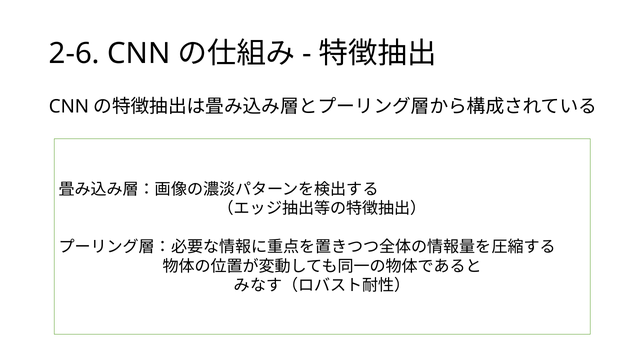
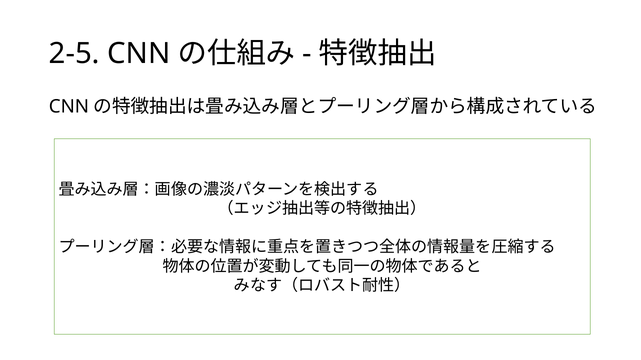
2-6: 2-6 -> 2-5
